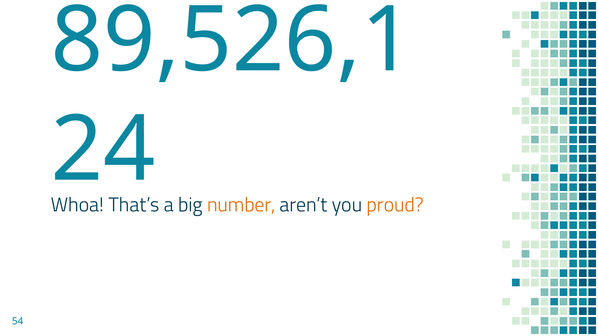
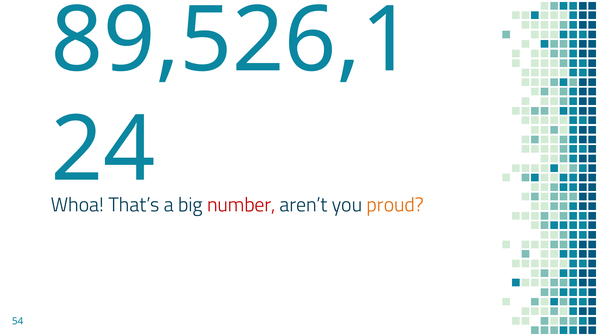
number colour: orange -> red
